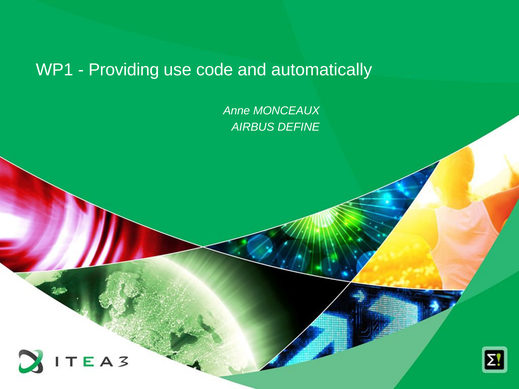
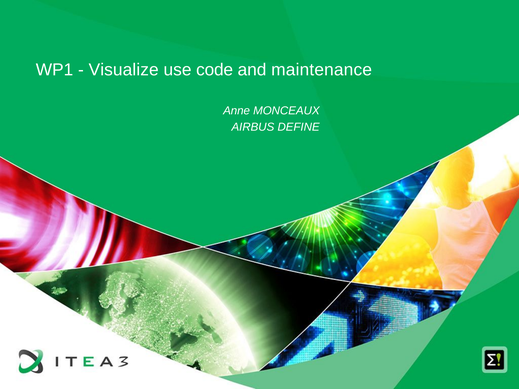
Providing: Providing -> Visualize
automatically: automatically -> maintenance
